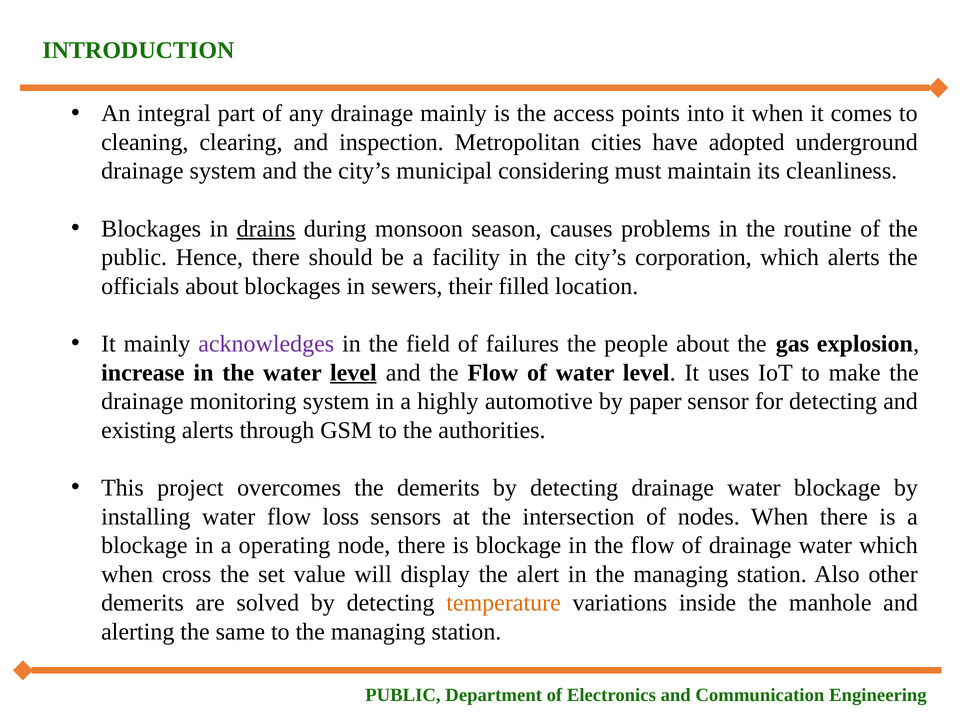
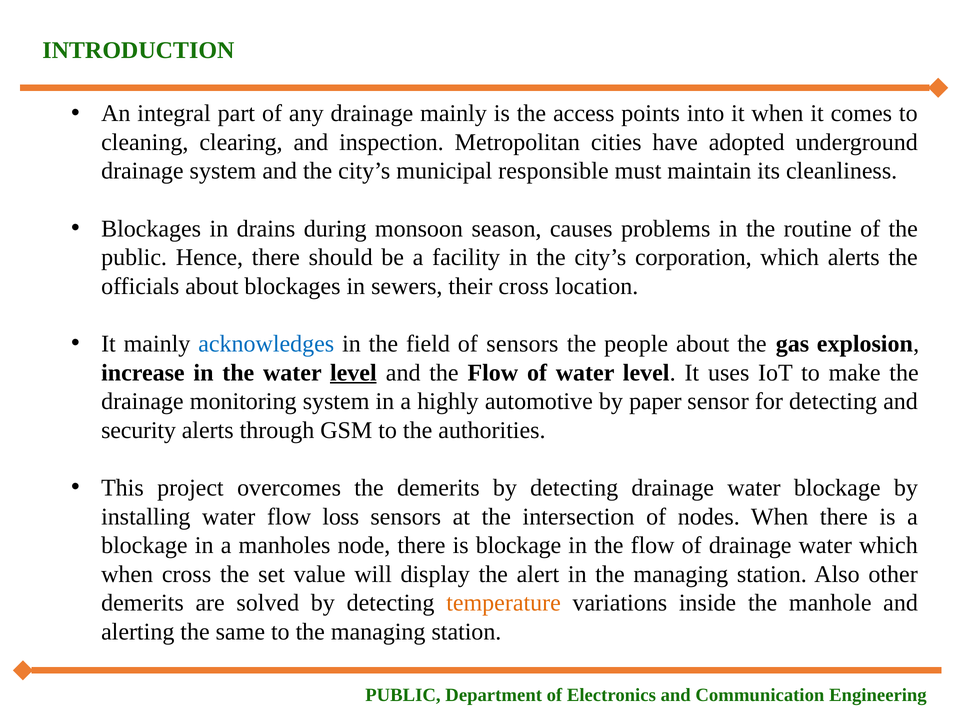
considering: considering -> responsible
drains underline: present -> none
their filled: filled -> cross
acknowledges colour: purple -> blue
of failures: failures -> sensors
existing: existing -> security
operating: operating -> manholes
